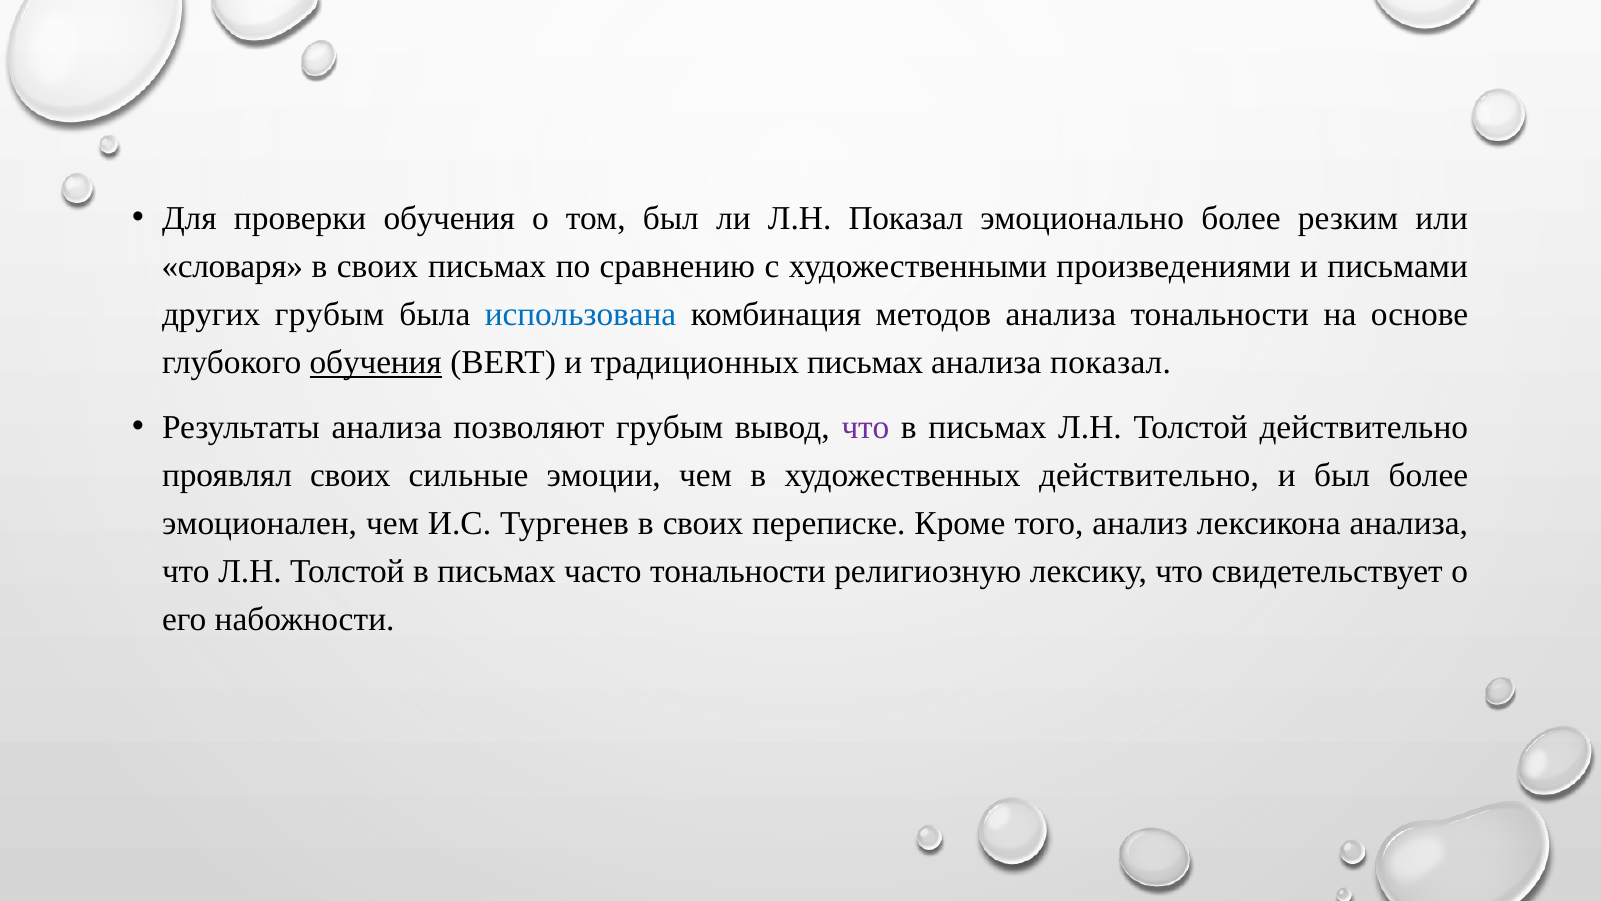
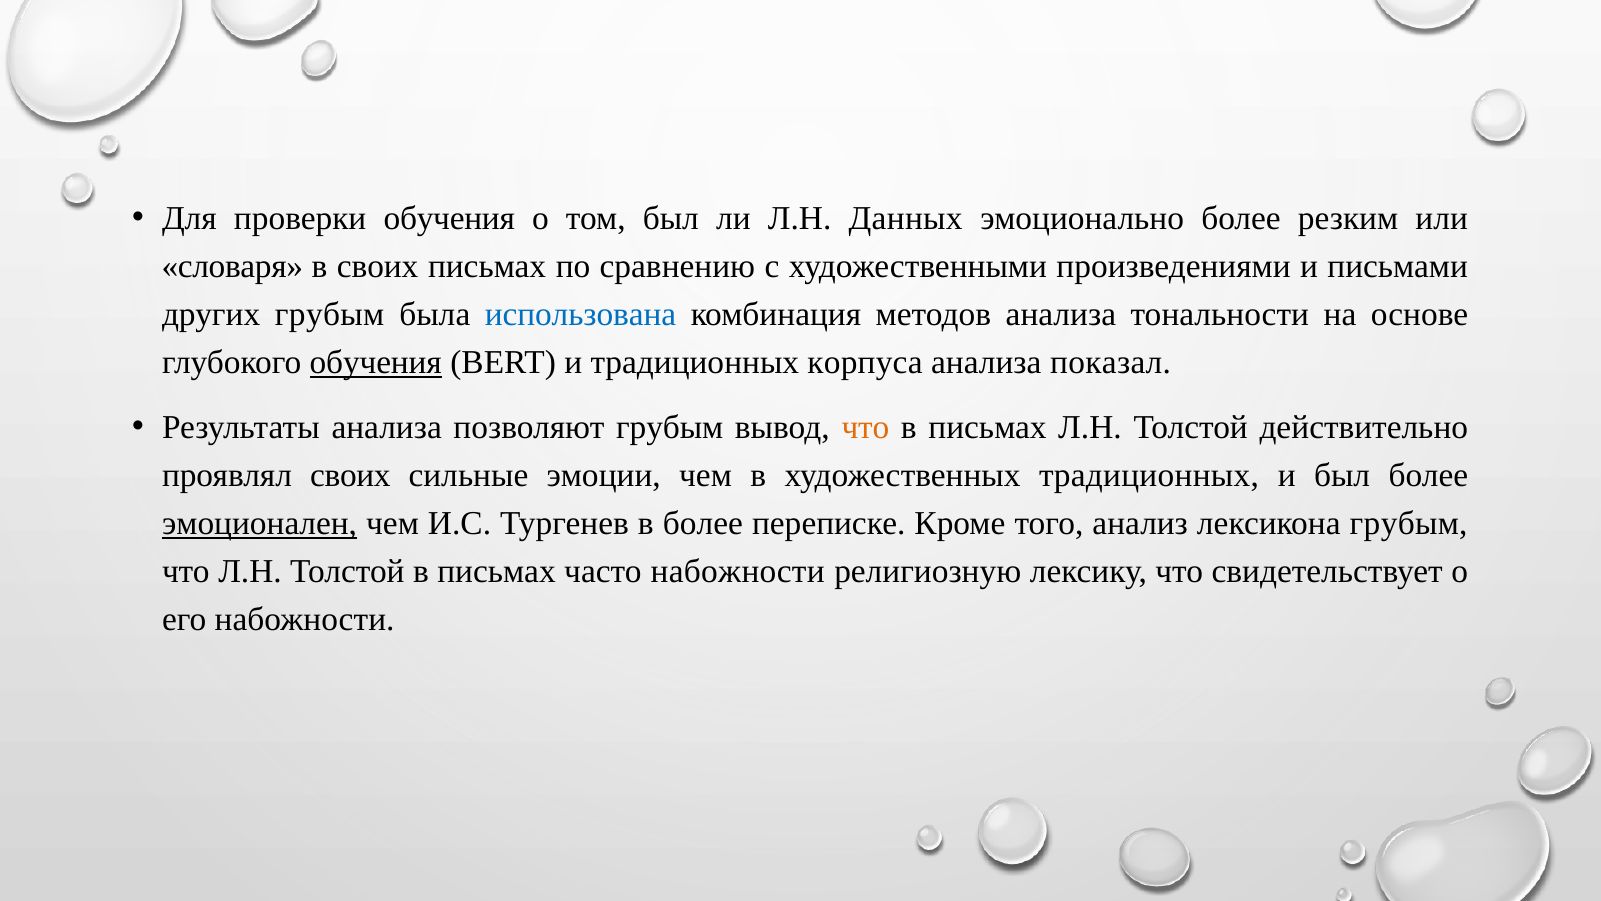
Л.Н Показал: Показал -> Данных
традиционных письмах: письмах -> корпуса
что at (865, 427) colour: purple -> orange
художественных действительно: действительно -> традиционных
эмоционален underline: none -> present
Тургенев в своих: своих -> более
лексикона анализа: анализа -> грубым
часто тональности: тональности -> набожности
